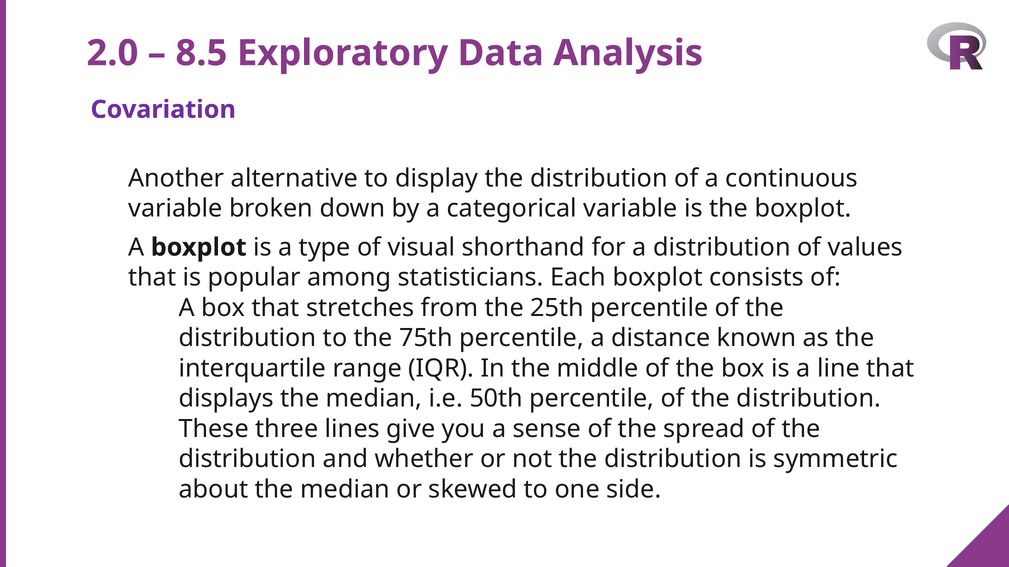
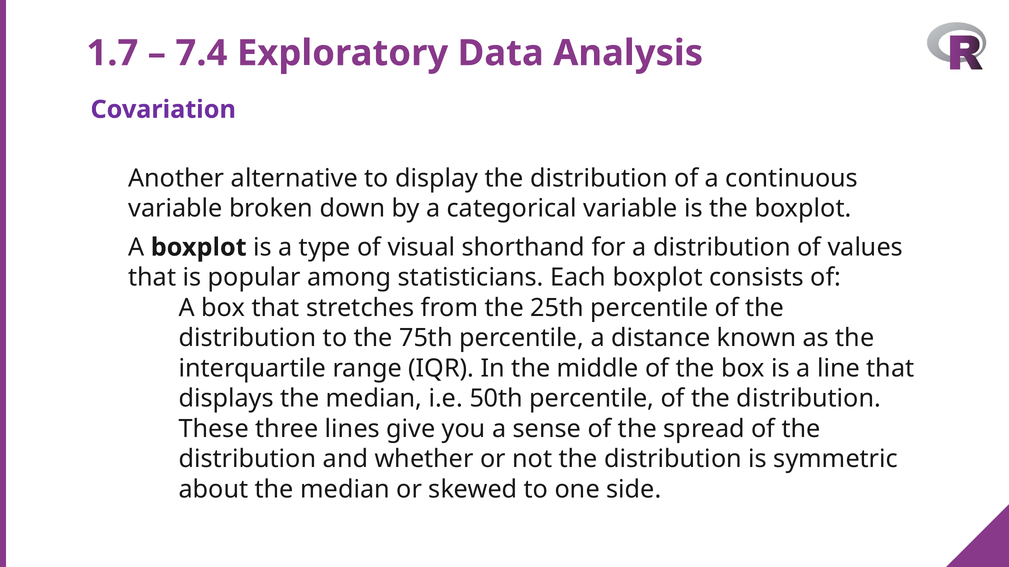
2.0: 2.0 -> 1.7
8.5: 8.5 -> 7.4
